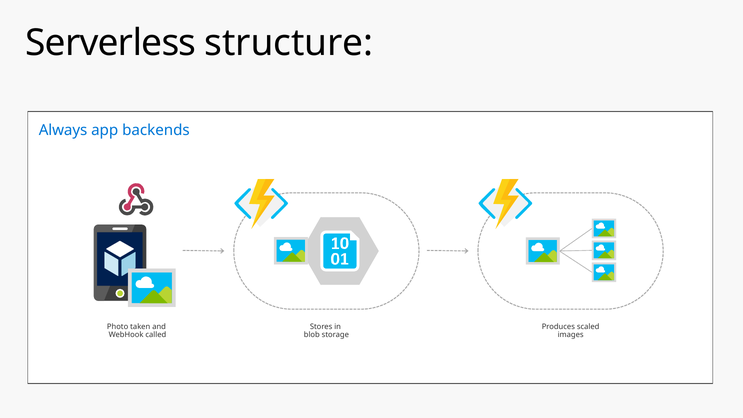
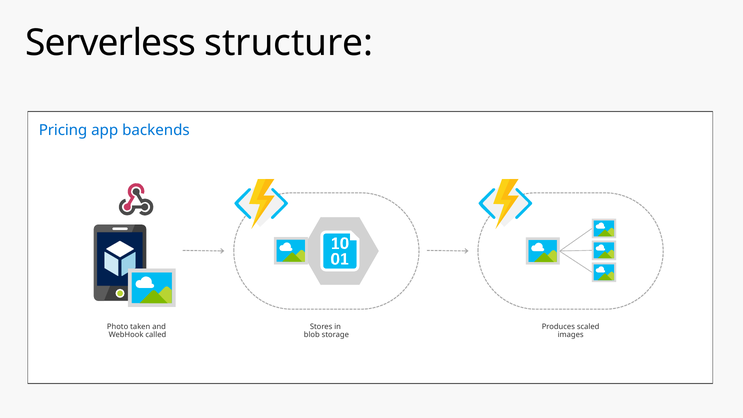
Always: Always -> Pricing
